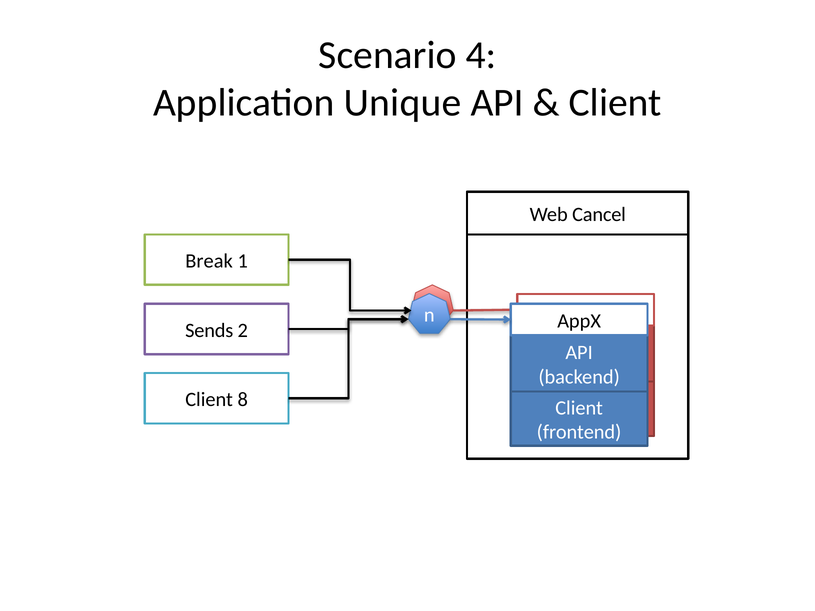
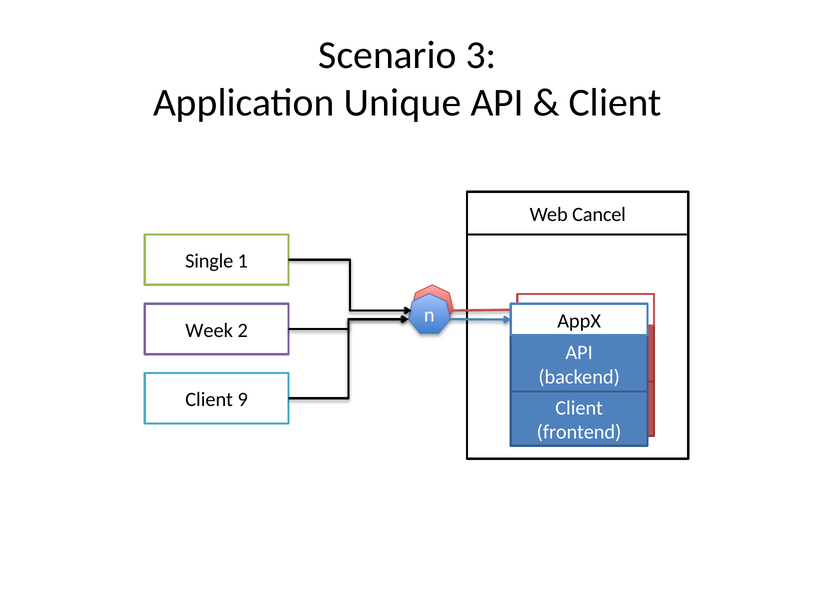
4: 4 -> 3
Break: Break -> Single
Sends: Sends -> Week
8: 8 -> 9
